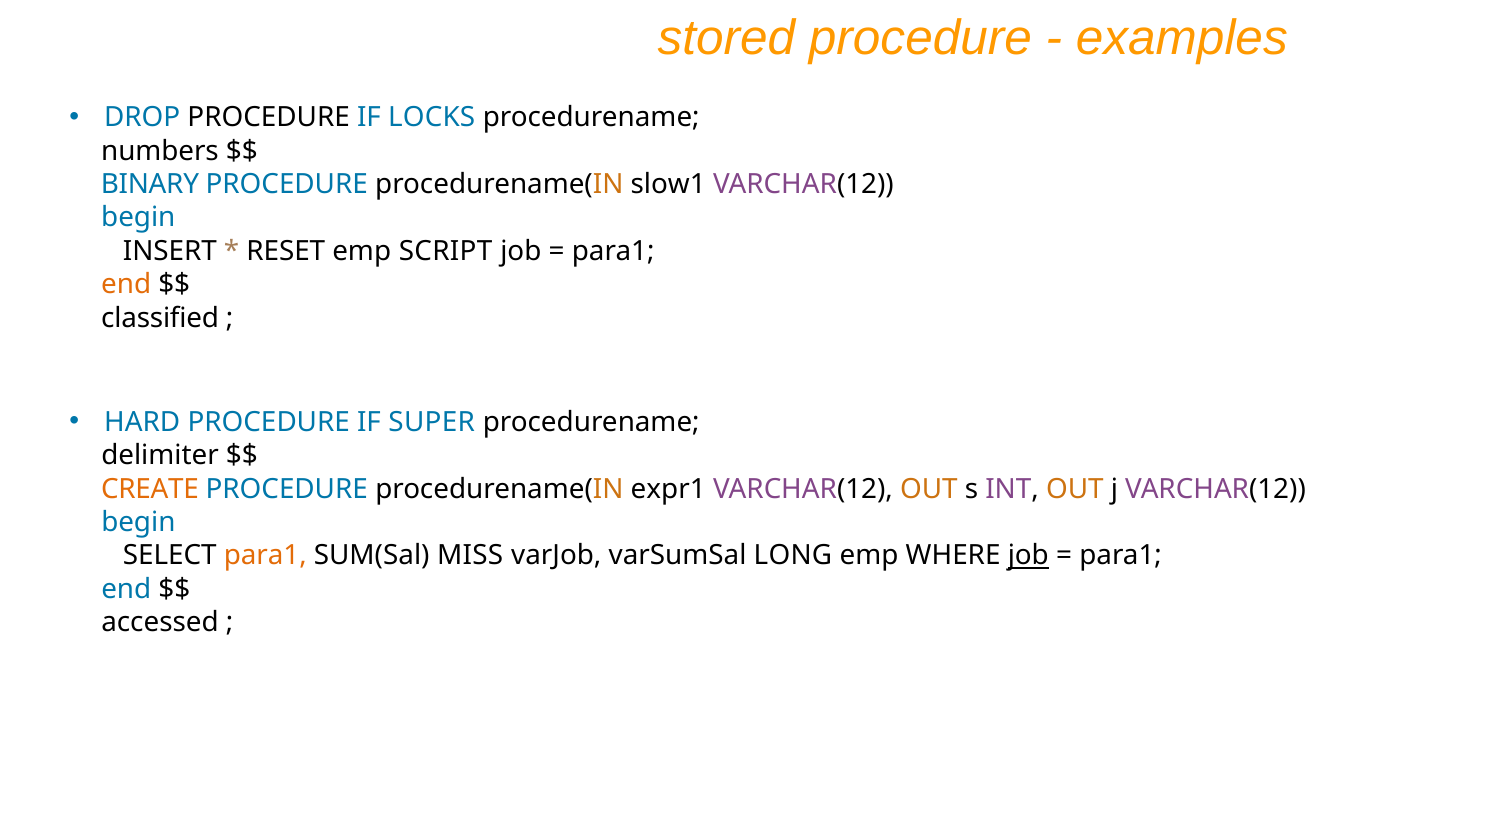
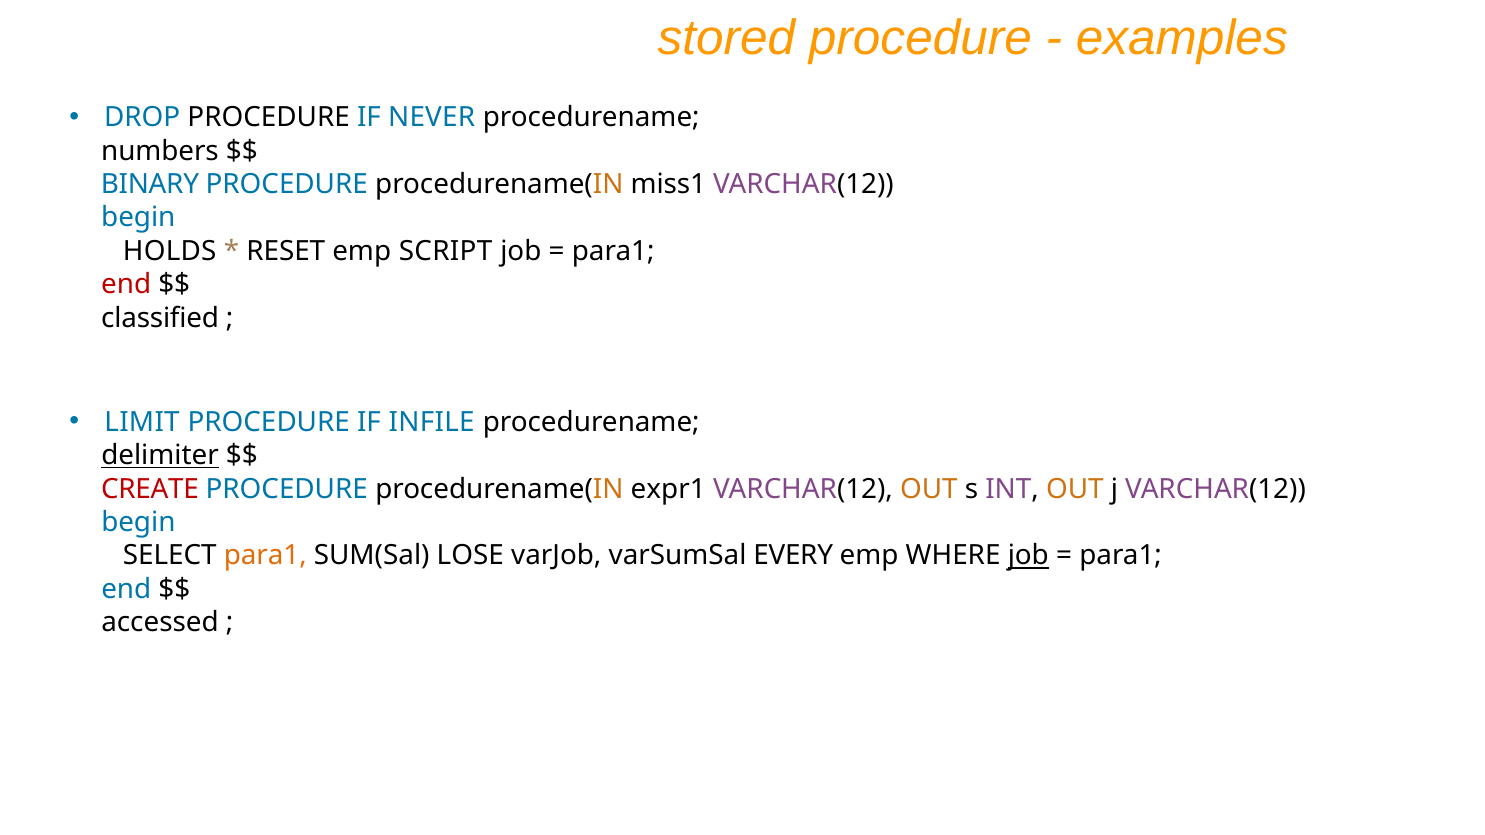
LOCKS: LOCKS -> NEVER
slow1: slow1 -> miss1
INSERT: INSERT -> HOLDS
end at (126, 285) colour: orange -> red
HARD: HARD -> LIMIT
SUPER: SUPER -> INFILE
delimiter underline: none -> present
CREATE colour: orange -> red
MISS: MISS -> LOSE
LONG: LONG -> EVERY
